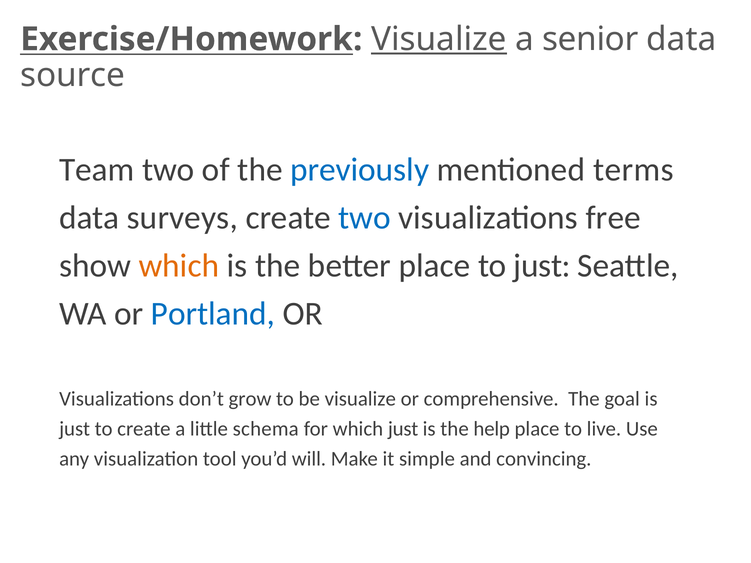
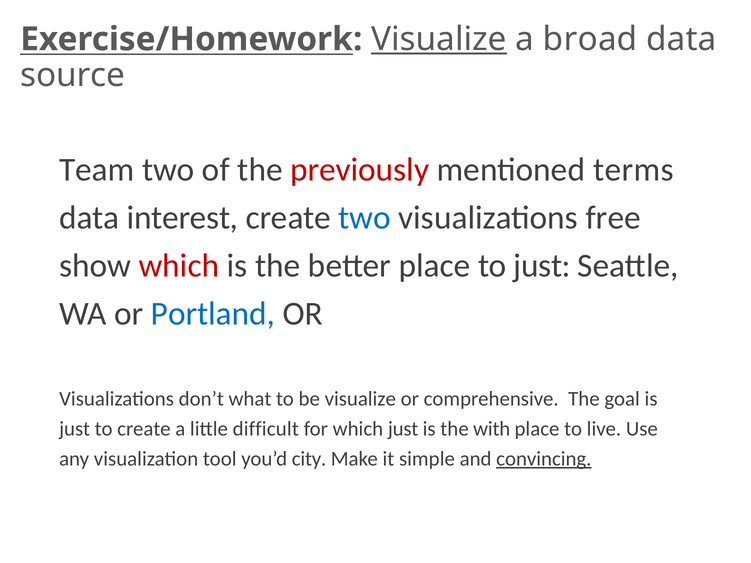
senior: senior -> broad
previously colour: blue -> red
surveys: surveys -> interest
which at (179, 266) colour: orange -> red
grow: grow -> what
schema: schema -> difficult
help: help -> with
will: will -> city
convincing underline: none -> present
